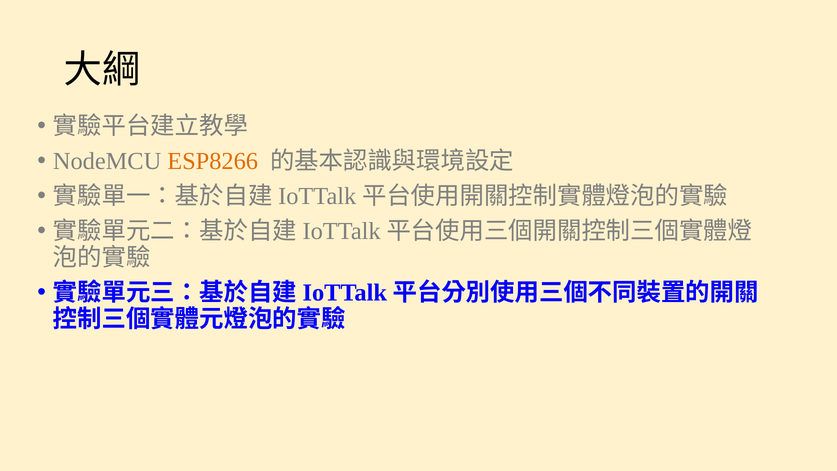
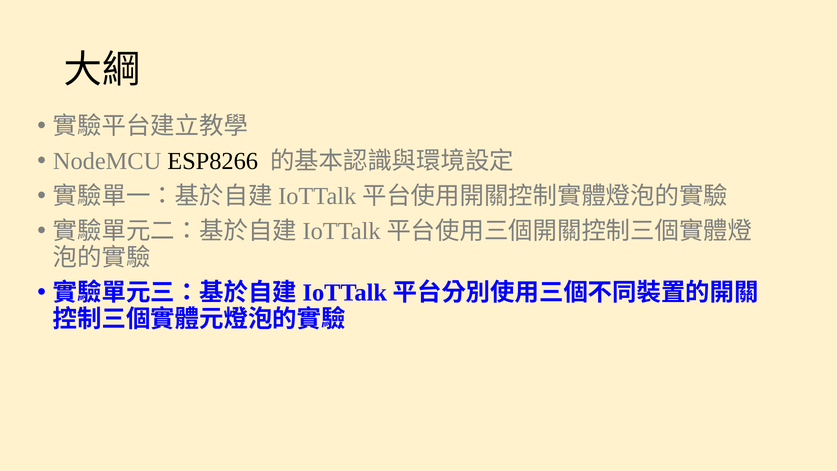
ESP8266 colour: orange -> black
